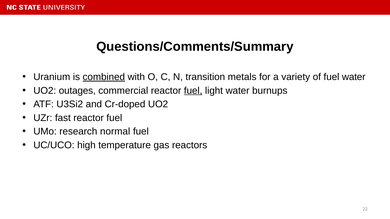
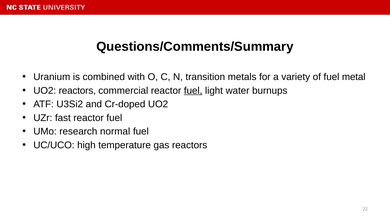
combined underline: present -> none
fuel water: water -> metal
UO2 outages: outages -> reactors
